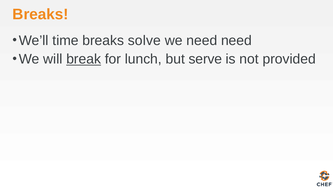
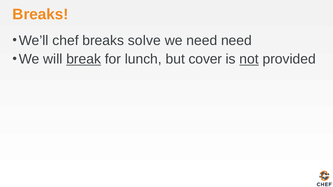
time: time -> chef
serve: serve -> cover
not underline: none -> present
